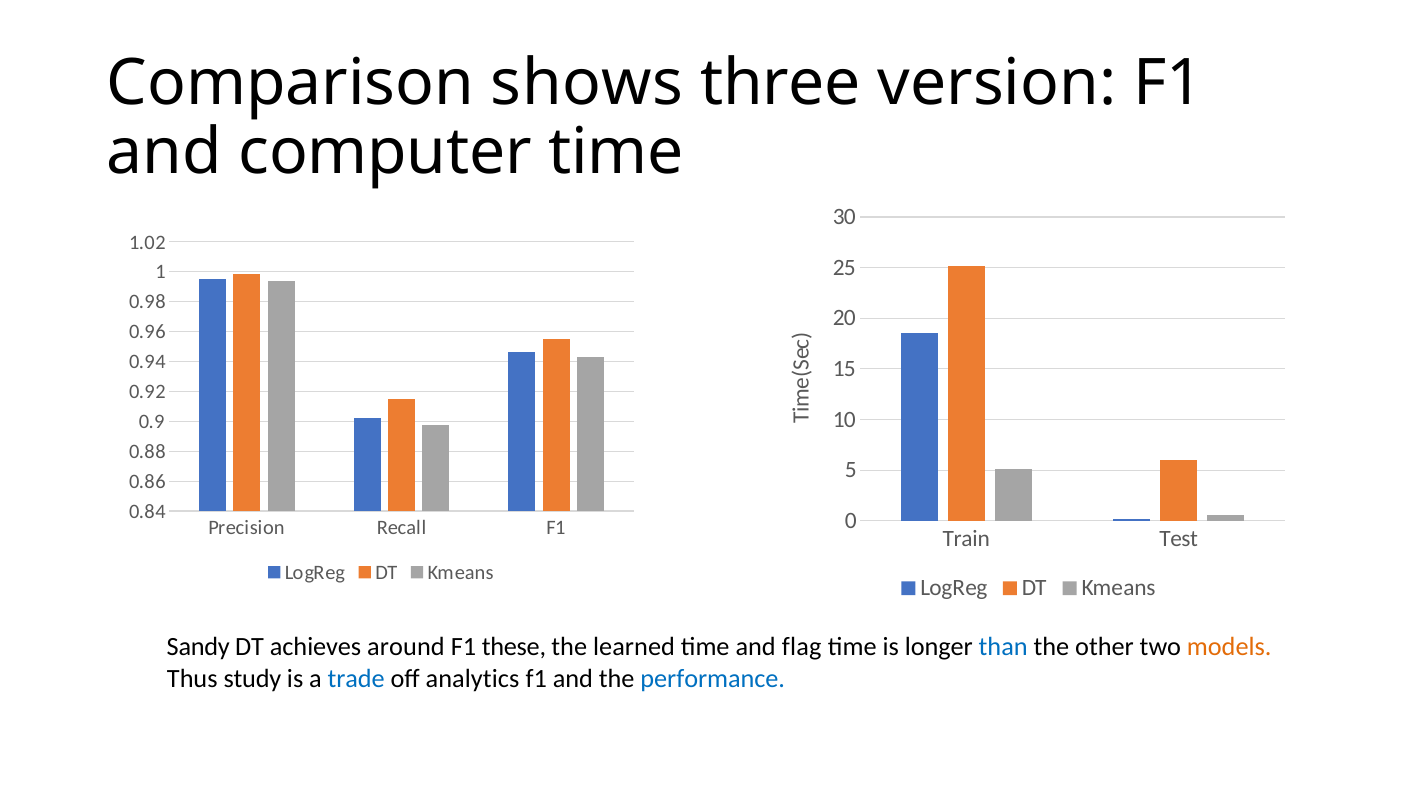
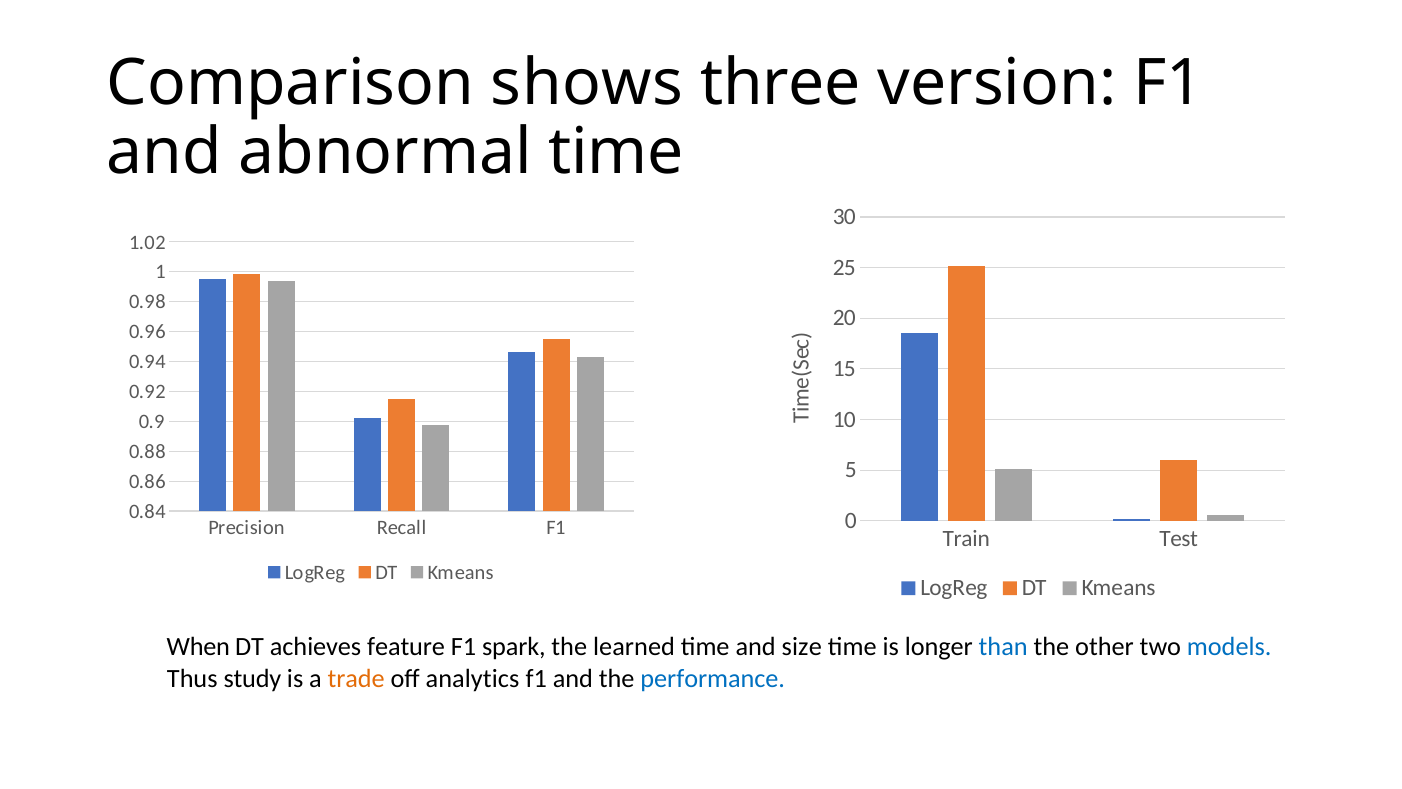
computer: computer -> abnormal
Sandy: Sandy -> When
around: around -> feature
these: these -> spark
flag: flag -> size
models colour: orange -> blue
trade colour: blue -> orange
